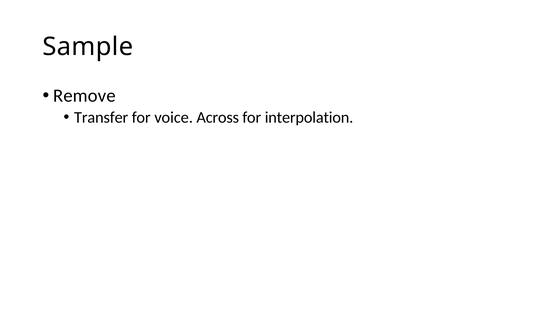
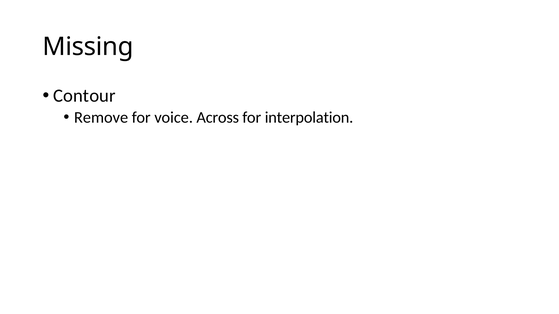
Sample: Sample -> Missing
Remove: Remove -> Contour
Transfer: Transfer -> Remove
